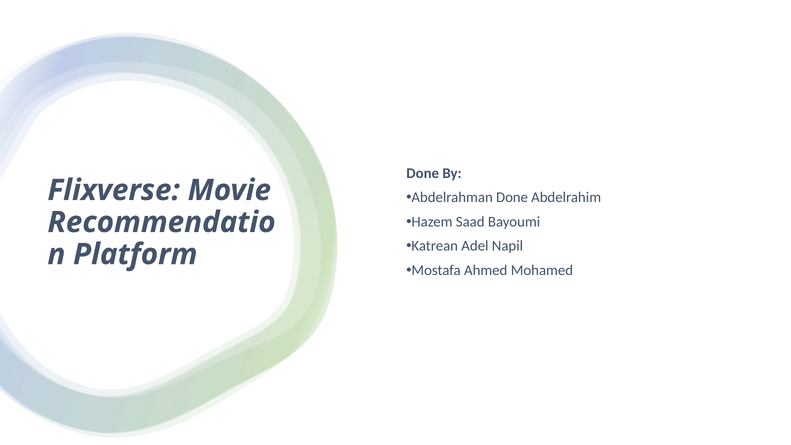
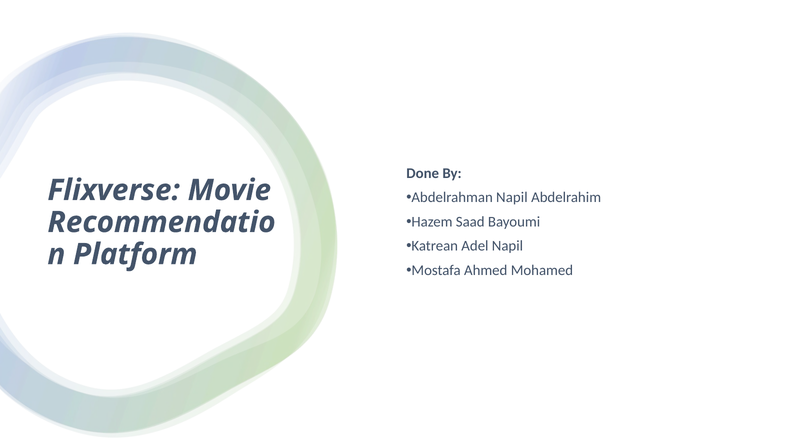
Abdelrahman Done: Done -> Napil
